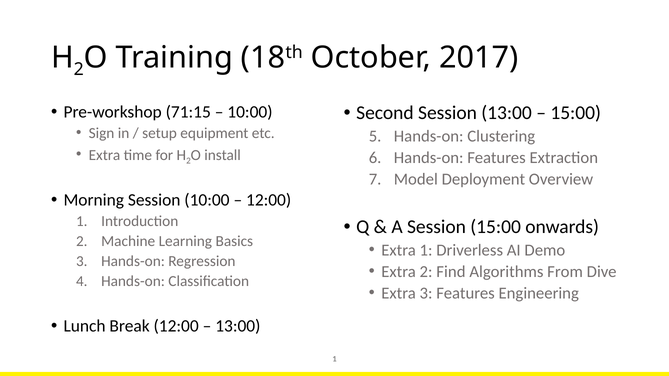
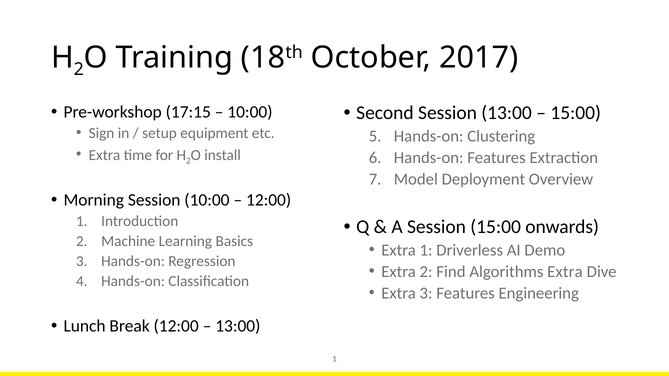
71:15: 71:15 -> 17:15
Algorithms From: From -> Extra
